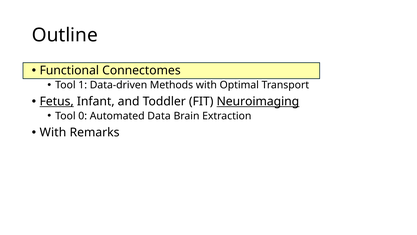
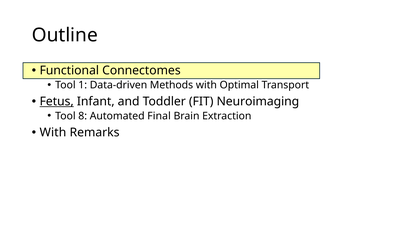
Neuroimaging underline: present -> none
0: 0 -> 8
Data: Data -> Final
